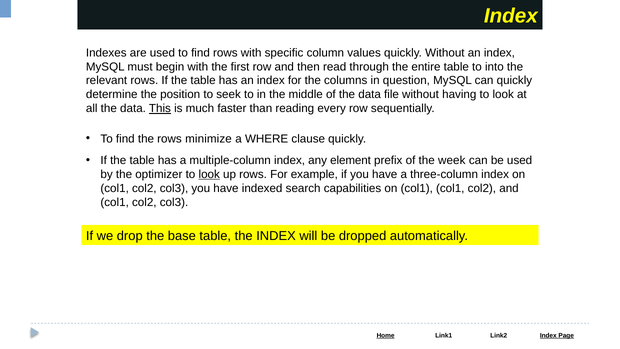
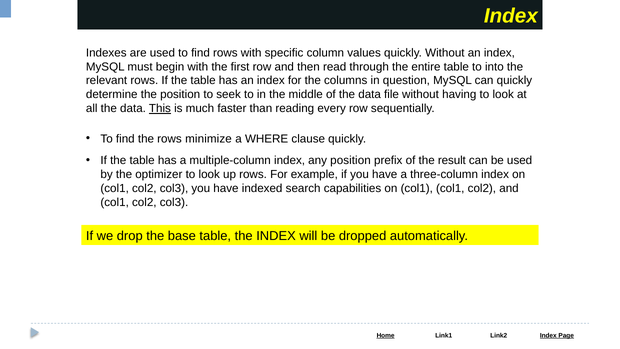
any element: element -> position
week: week -> result
look at (209, 174) underline: present -> none
